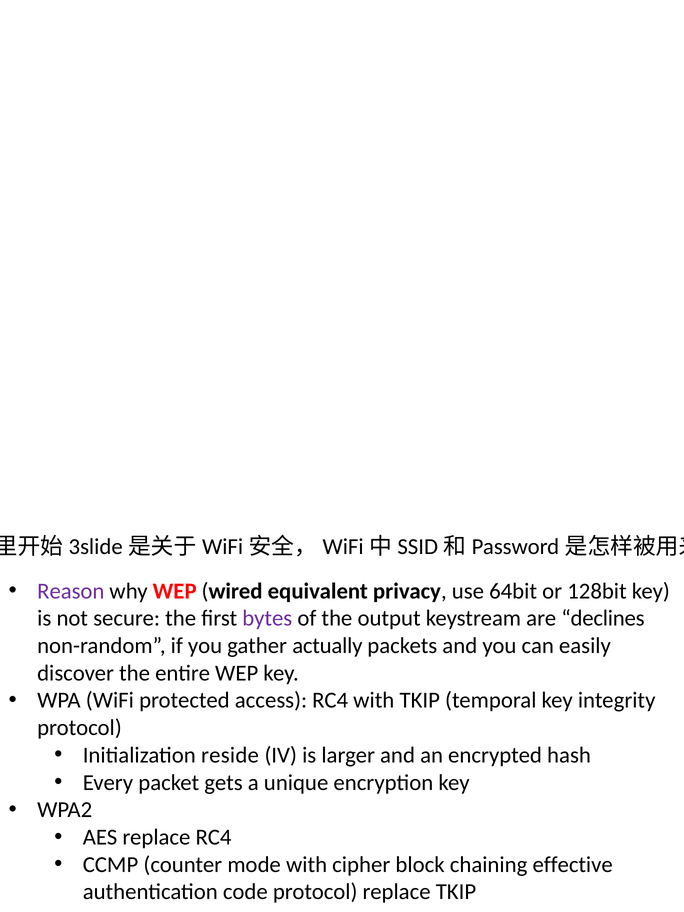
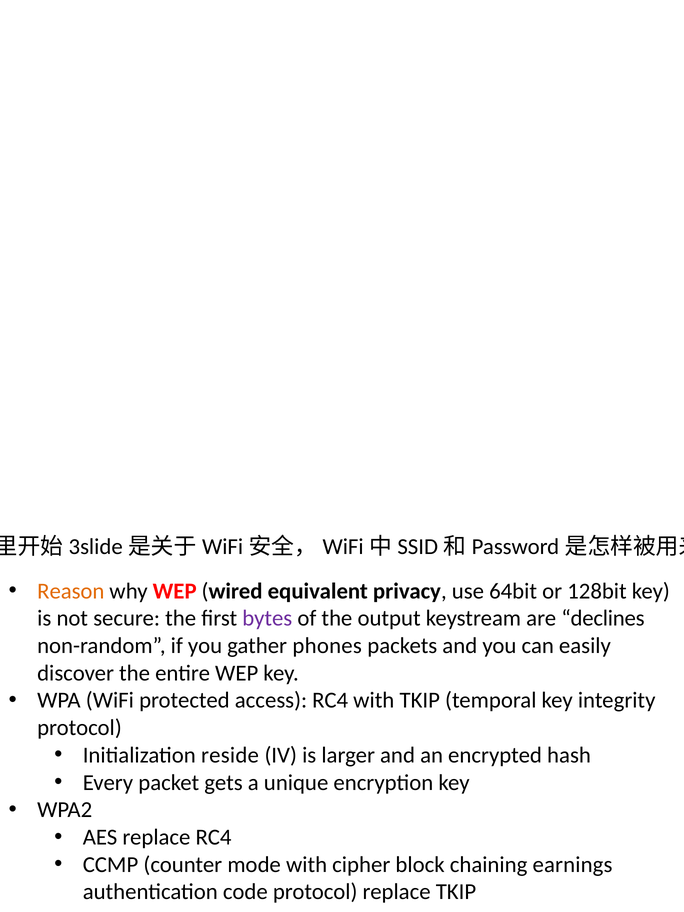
Reason colour: purple -> orange
actually: actually -> phones
effective: effective -> earnings
